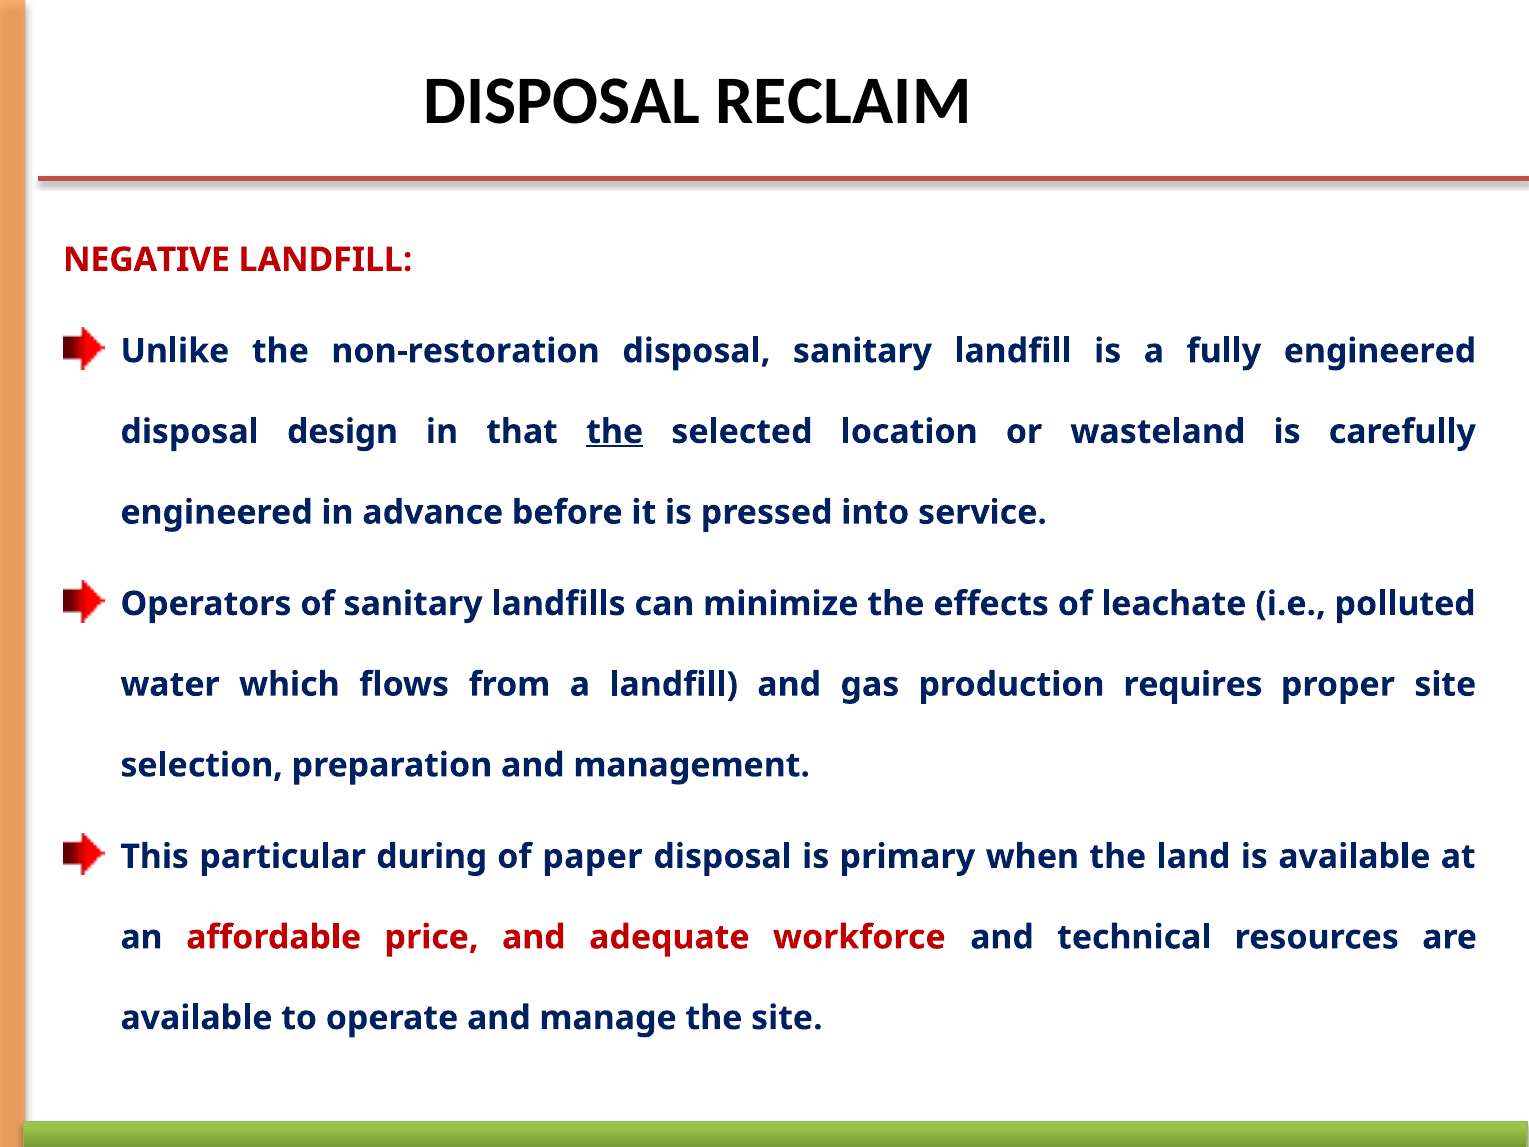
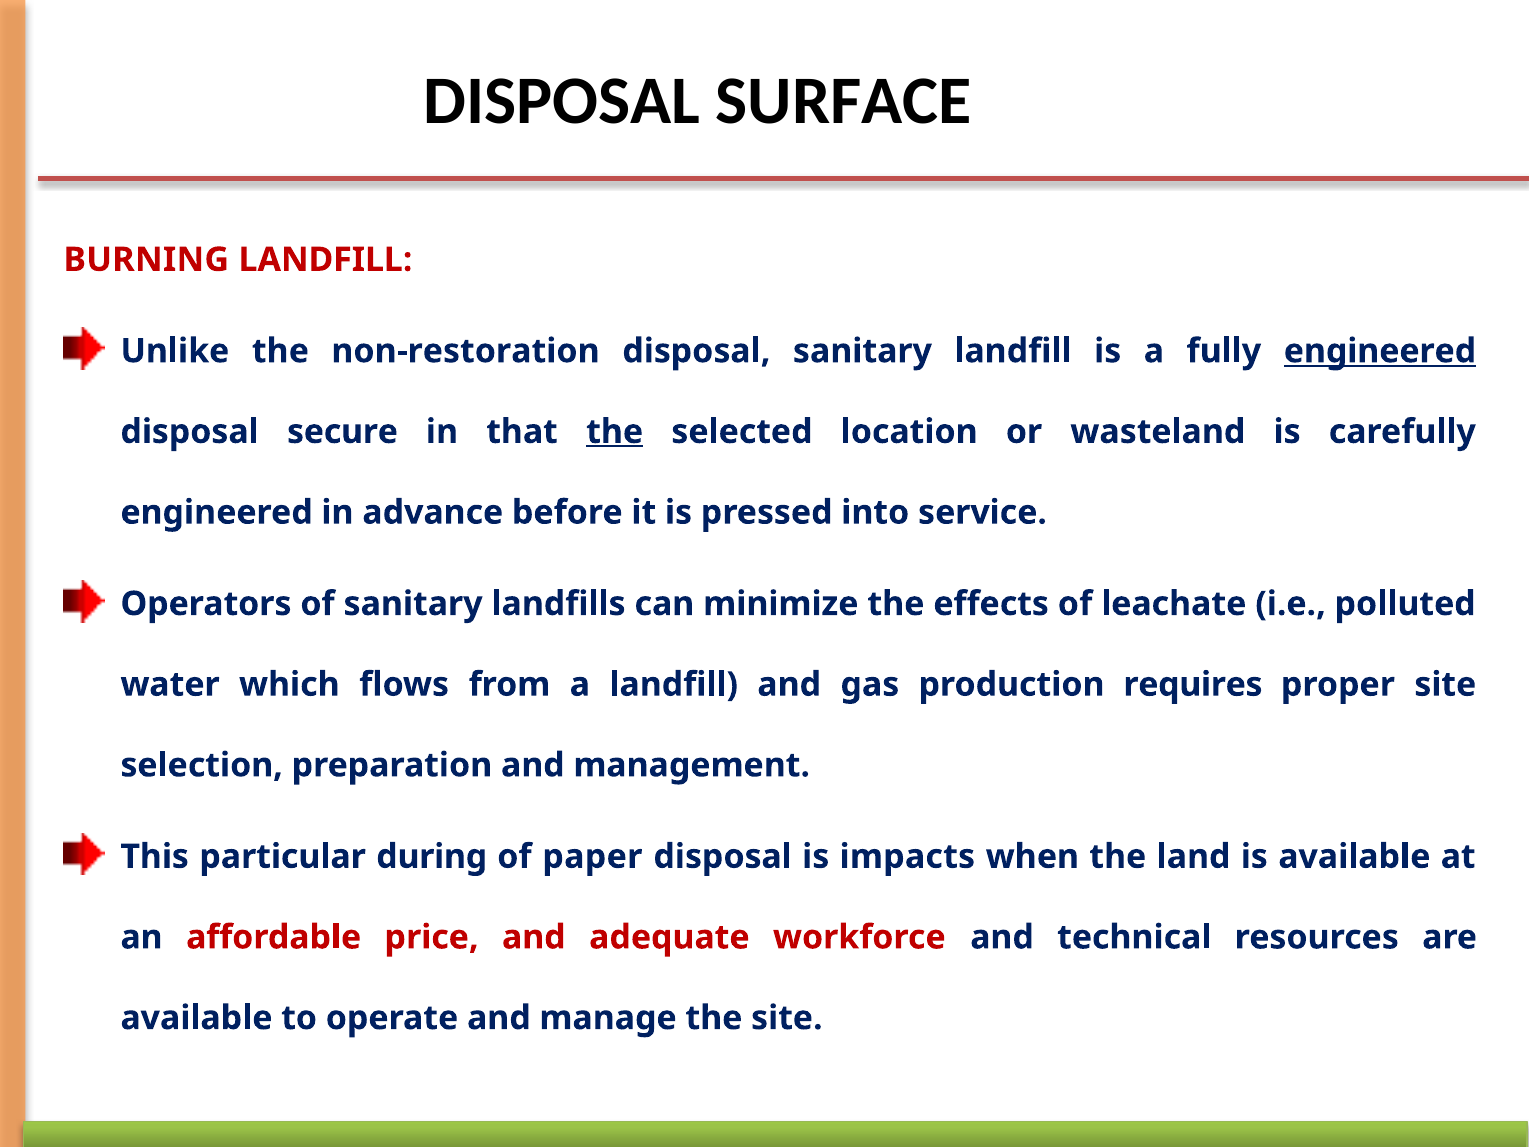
RECLAIM: RECLAIM -> SURFACE
NEGATIVE: NEGATIVE -> BURNING
engineered at (1380, 351) underline: none -> present
design: design -> secure
primary: primary -> impacts
